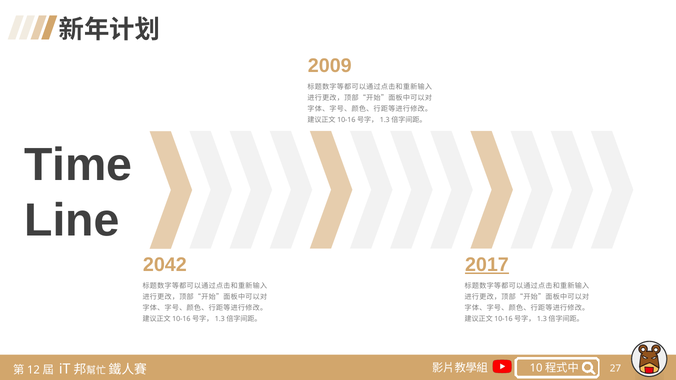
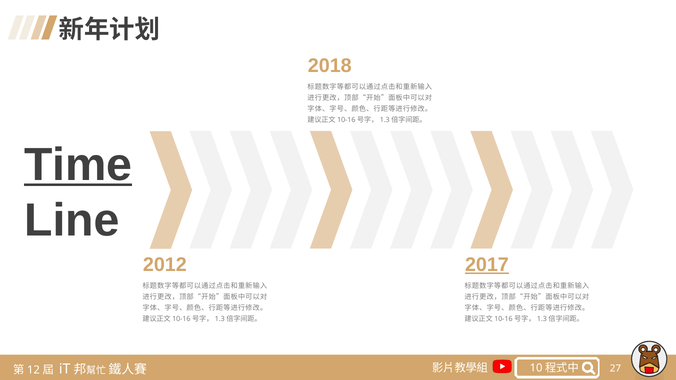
2009: 2009 -> 2018
Time underline: none -> present
2042: 2042 -> 2012
